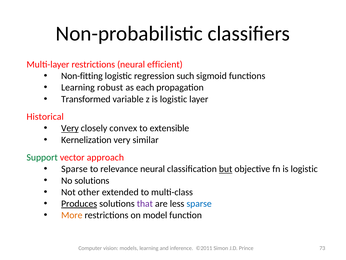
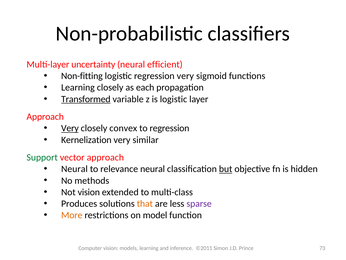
Multi-layer restrictions: restrictions -> uncertainty
regression such: such -> very
Learning robust: robust -> closely
Transformed underline: none -> present
Historical at (45, 117): Historical -> Approach
to extensible: extensible -> regression
Sparse at (74, 169): Sparse -> Neural
fn is logistic: logistic -> hidden
No solutions: solutions -> methods
Not other: other -> vision
Produces underline: present -> none
that colour: purple -> orange
sparse at (199, 203) colour: blue -> purple
